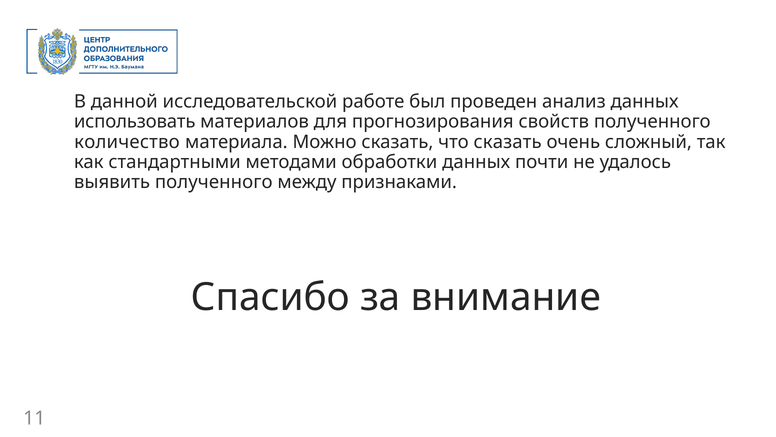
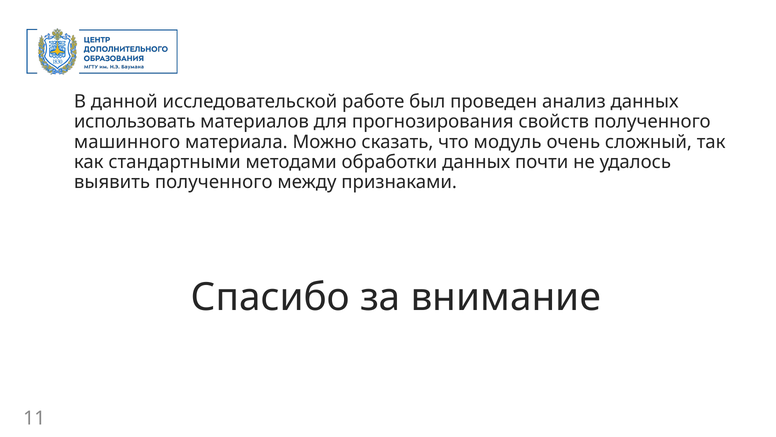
количество: количество -> машинного
что сказать: сказать -> модуль
